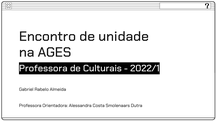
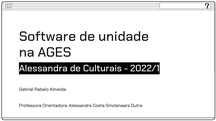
Encontro: Encontro -> Software
Professora at (43, 69): Professora -> Alessandra
